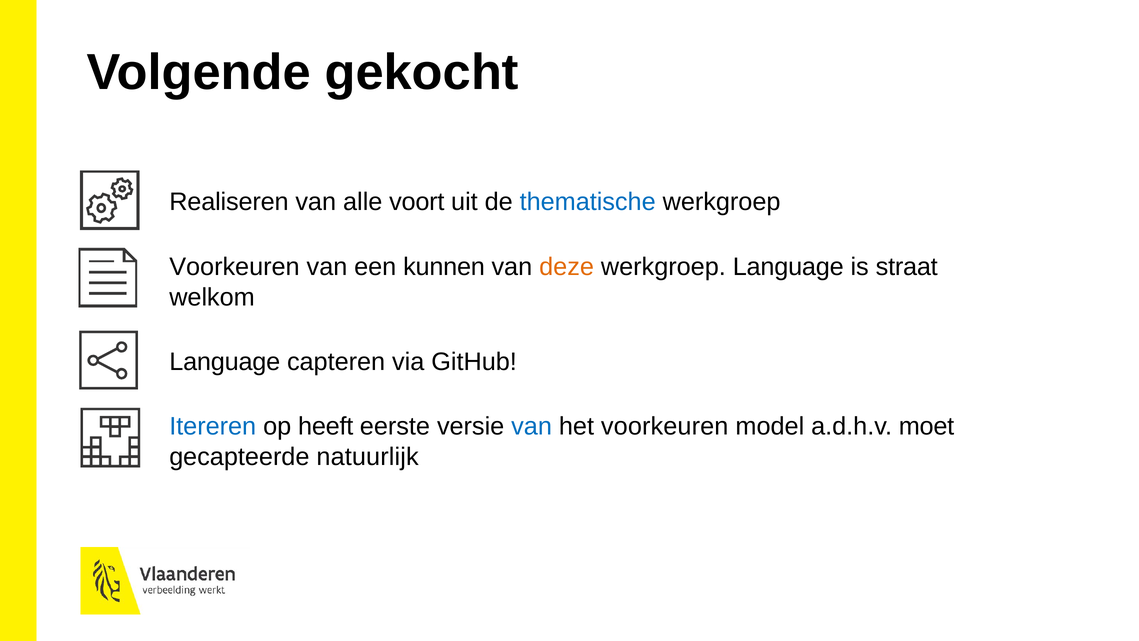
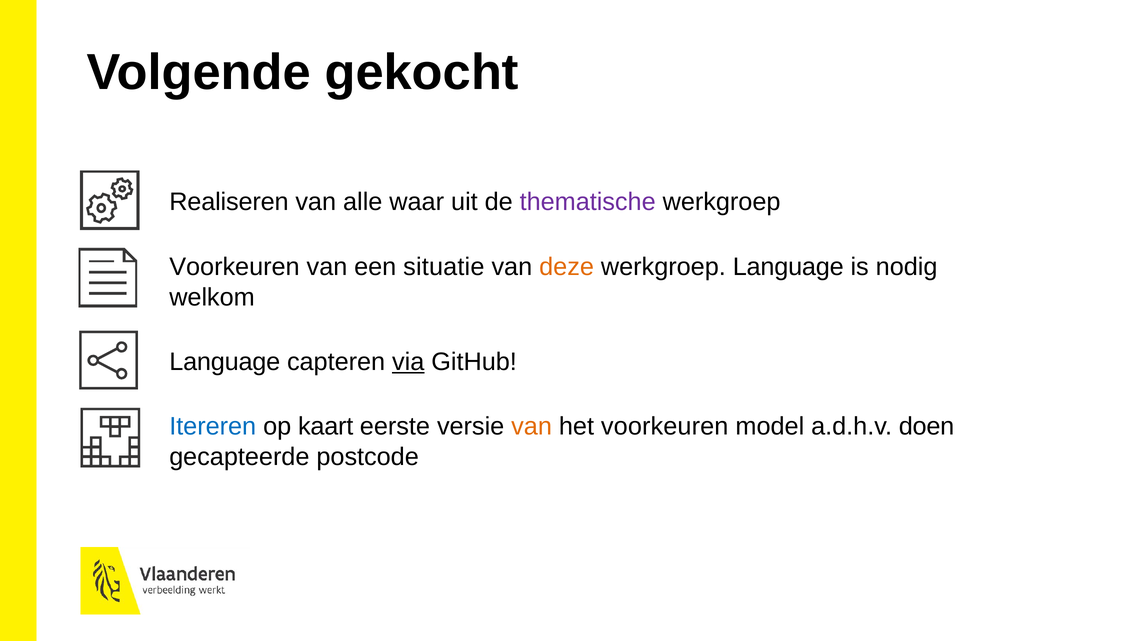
voort: voort -> waar
thematische colour: blue -> purple
kunnen: kunnen -> situatie
straat: straat -> nodig
via underline: none -> present
heeft: heeft -> kaart
van at (532, 426) colour: blue -> orange
moet: moet -> doen
natuurlijk: natuurlijk -> postcode
